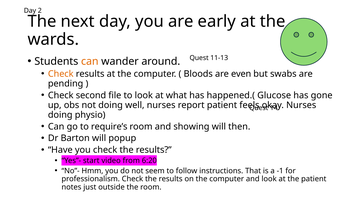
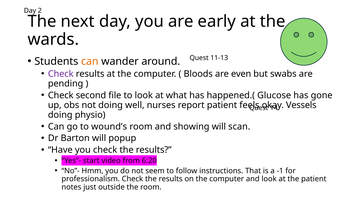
Check at (61, 74) colour: orange -> purple
Nurses at (301, 105): Nurses -> Vessels
require’s: require’s -> wound’s
then: then -> scan
